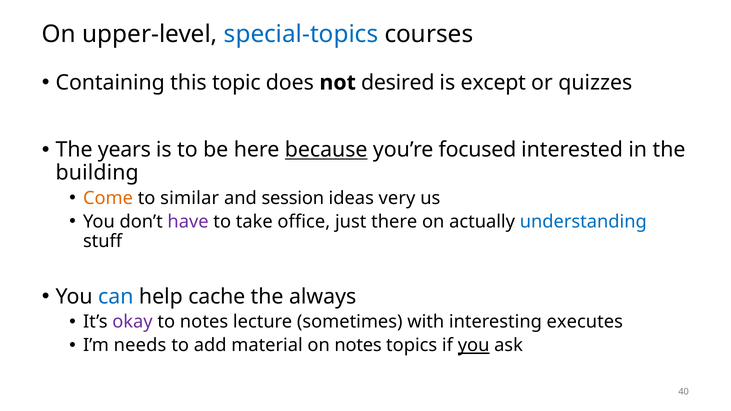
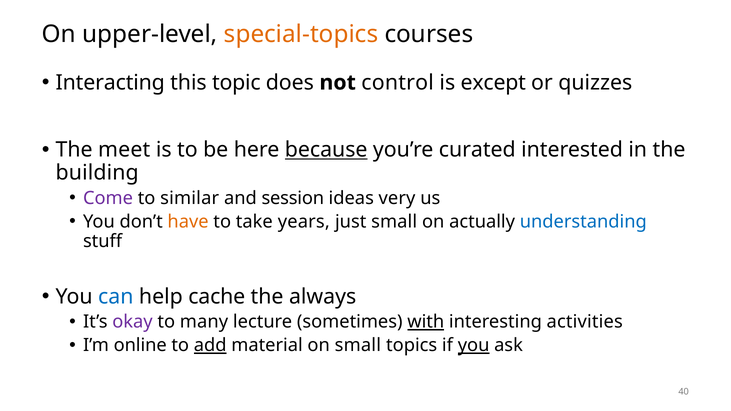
special-topics colour: blue -> orange
Containing: Containing -> Interacting
desired: desired -> control
years: years -> meet
focused: focused -> curated
Come colour: orange -> purple
have colour: purple -> orange
office: office -> years
just there: there -> small
to notes: notes -> many
with underline: none -> present
executes: executes -> activities
needs: needs -> online
add underline: none -> present
on notes: notes -> small
